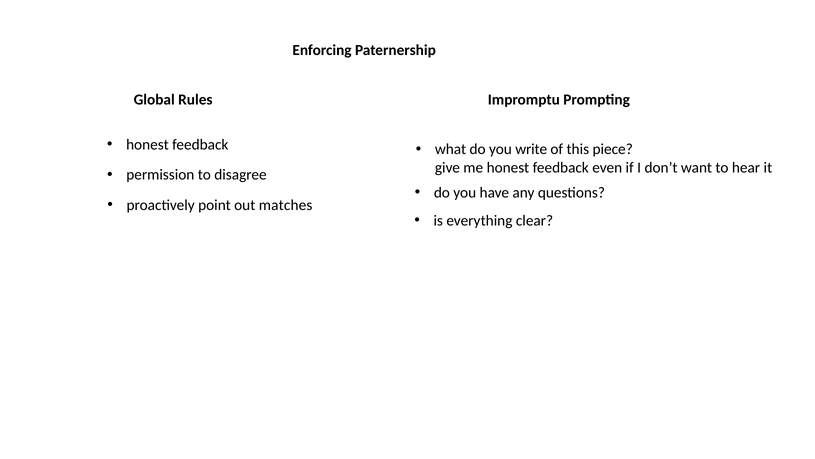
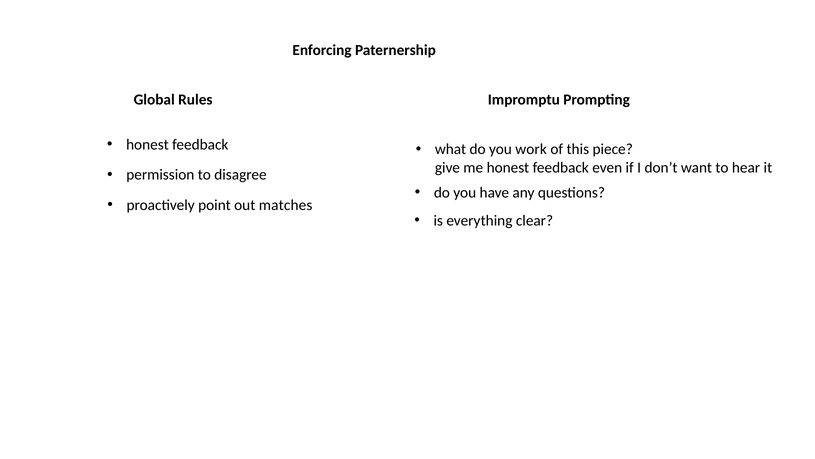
write: write -> work
